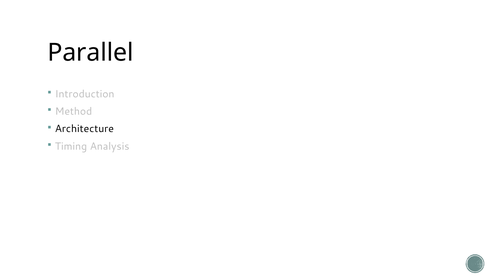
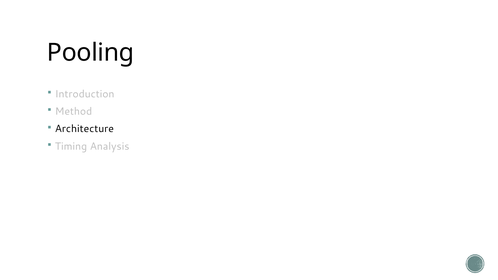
Parallel: Parallel -> Pooling
